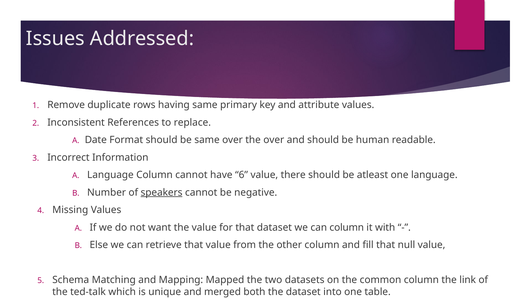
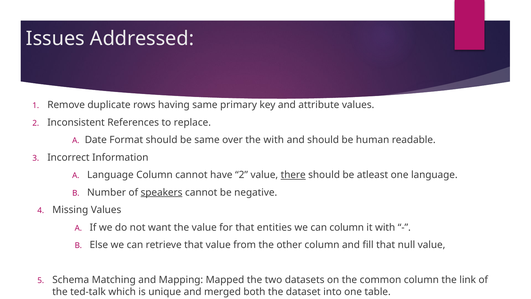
the over: over -> with
have 6: 6 -> 2
there underline: none -> present
that dataset: dataset -> entities
